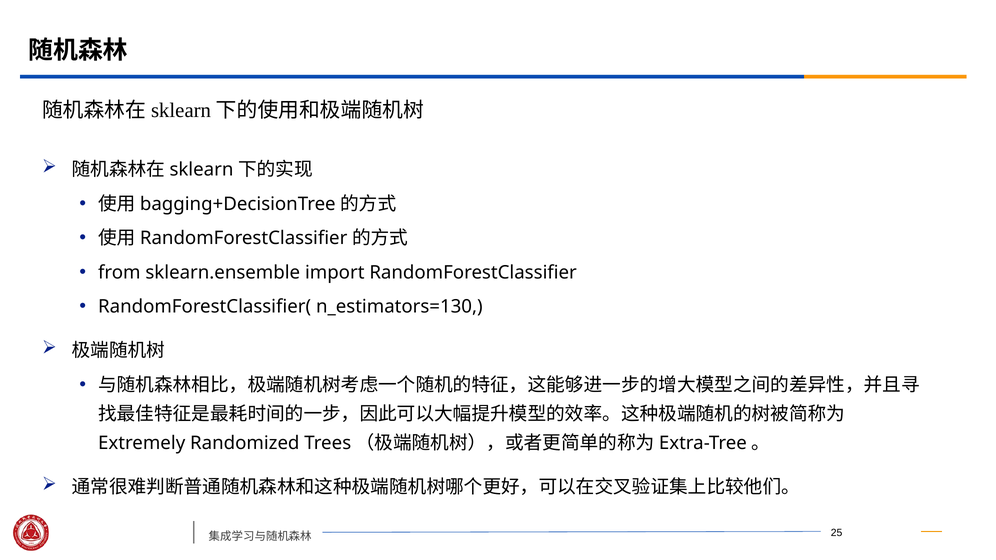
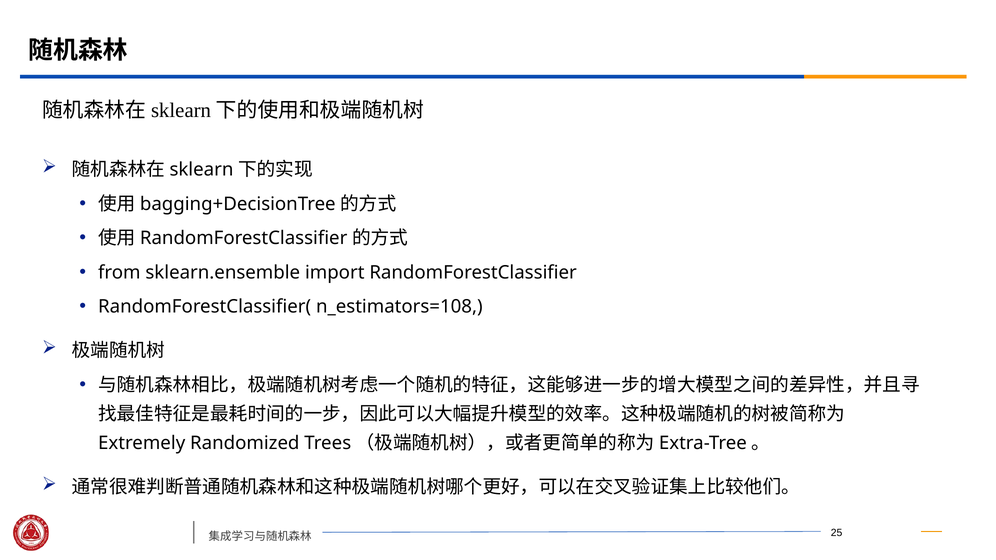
n_estimators=130: n_estimators=130 -> n_estimators=108
